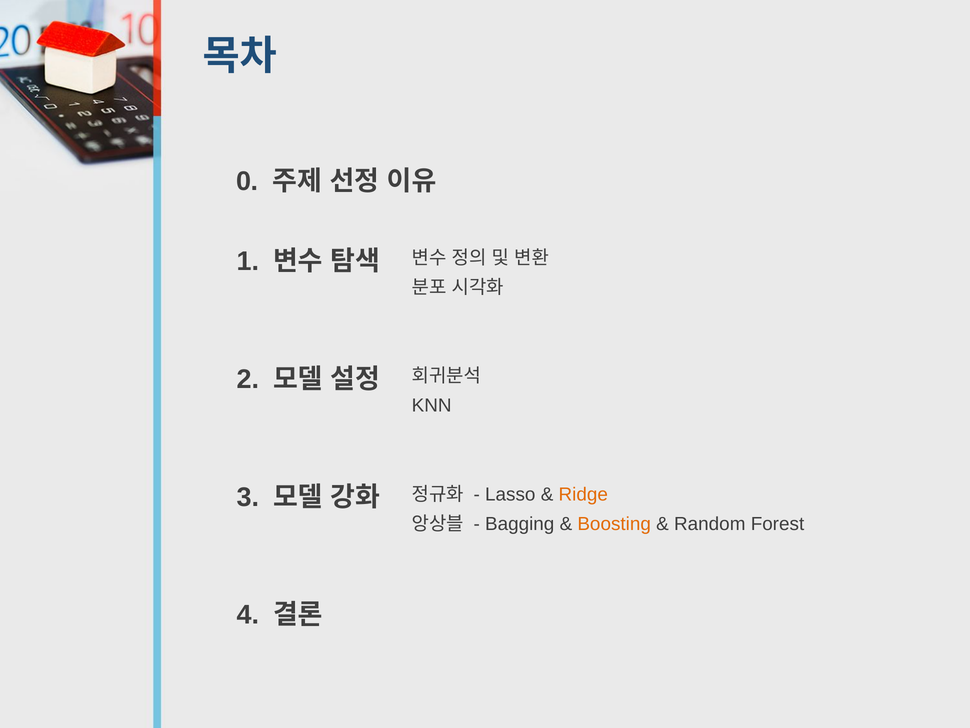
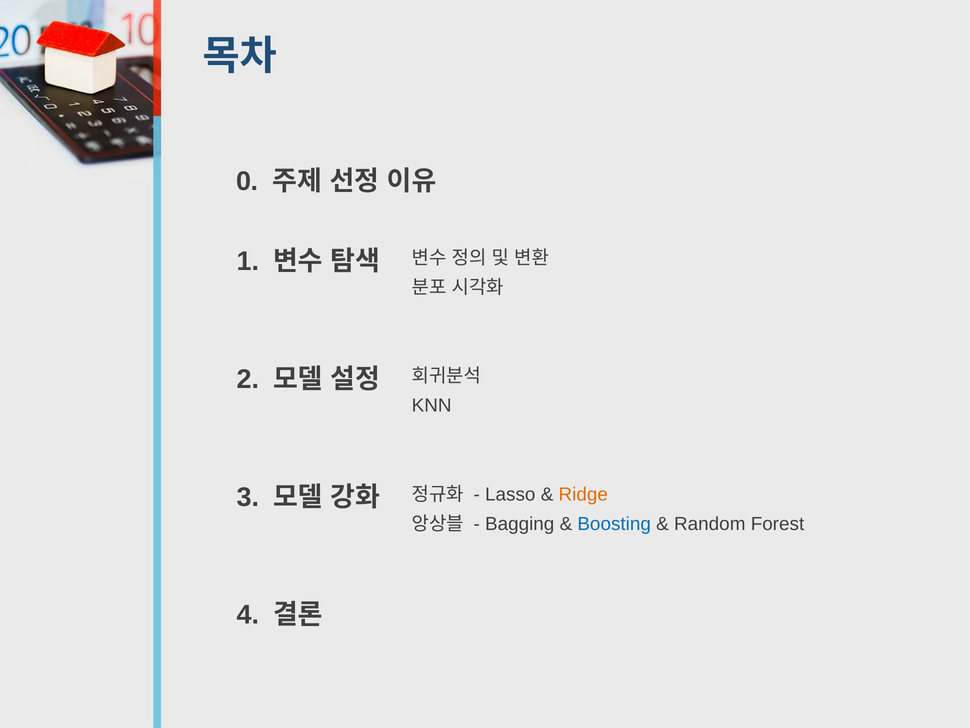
Boosting colour: orange -> blue
